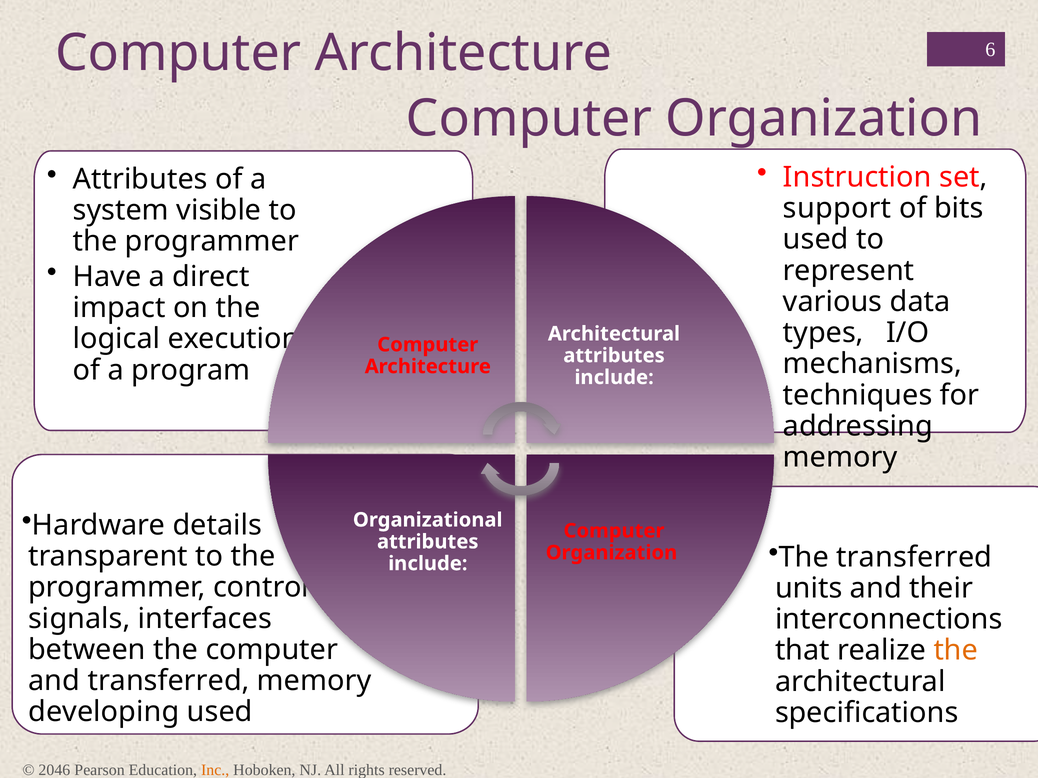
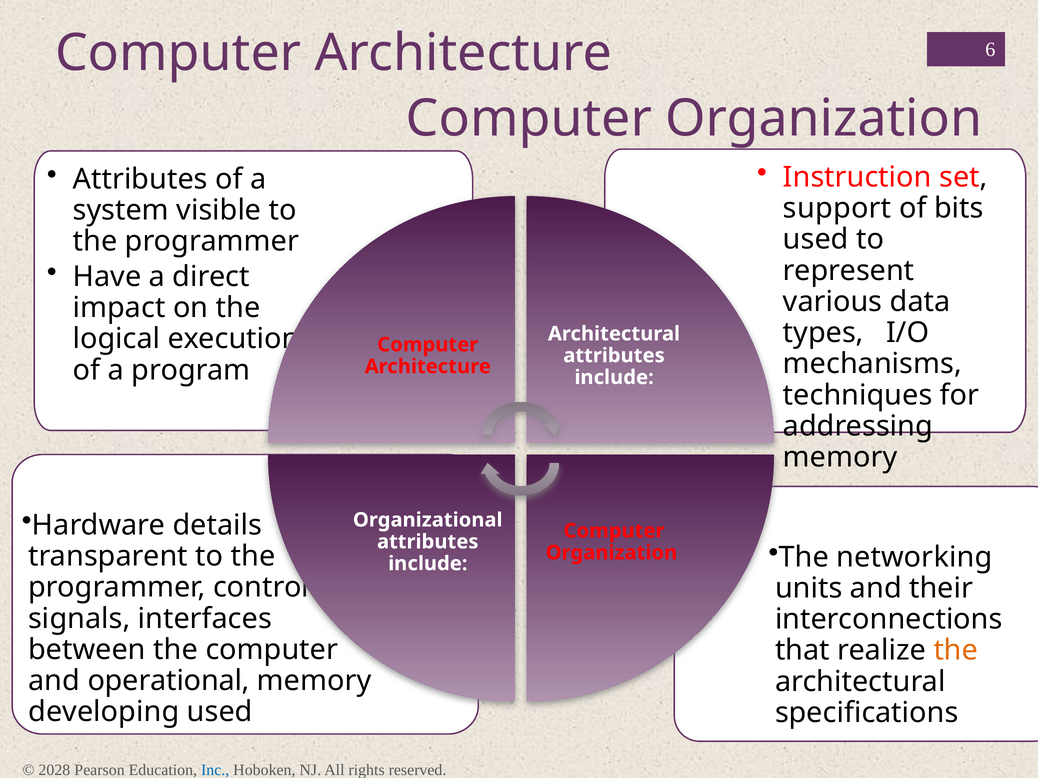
The transferred: transferred -> networking
and transferred: transferred -> operational
2046: 2046 -> 2028
Inc colour: orange -> blue
